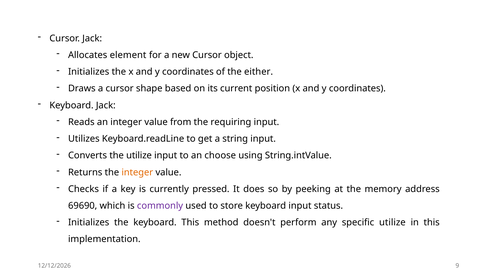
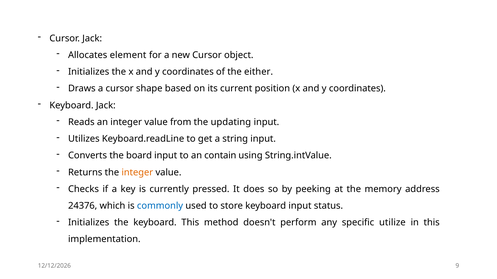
requiring: requiring -> updating
the utilize: utilize -> board
choose: choose -> contain
69690: 69690 -> 24376
commonly colour: purple -> blue
